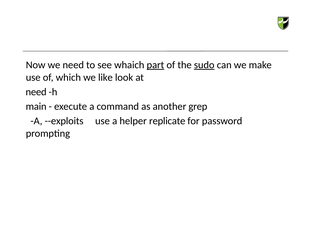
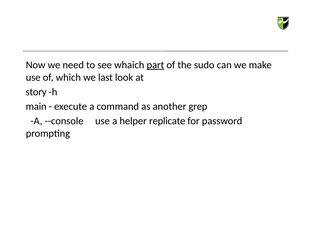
sudo underline: present -> none
like: like -> last
need at (36, 92): need -> story
--exploits: --exploits -> --console
